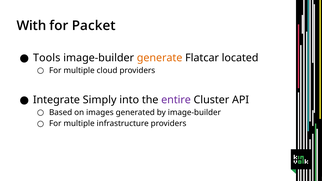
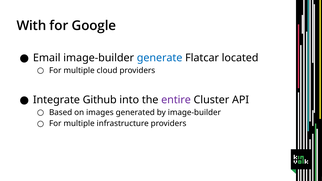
Packet: Packet -> Google
Tools: Tools -> Email
generate colour: orange -> blue
Simply: Simply -> Github
